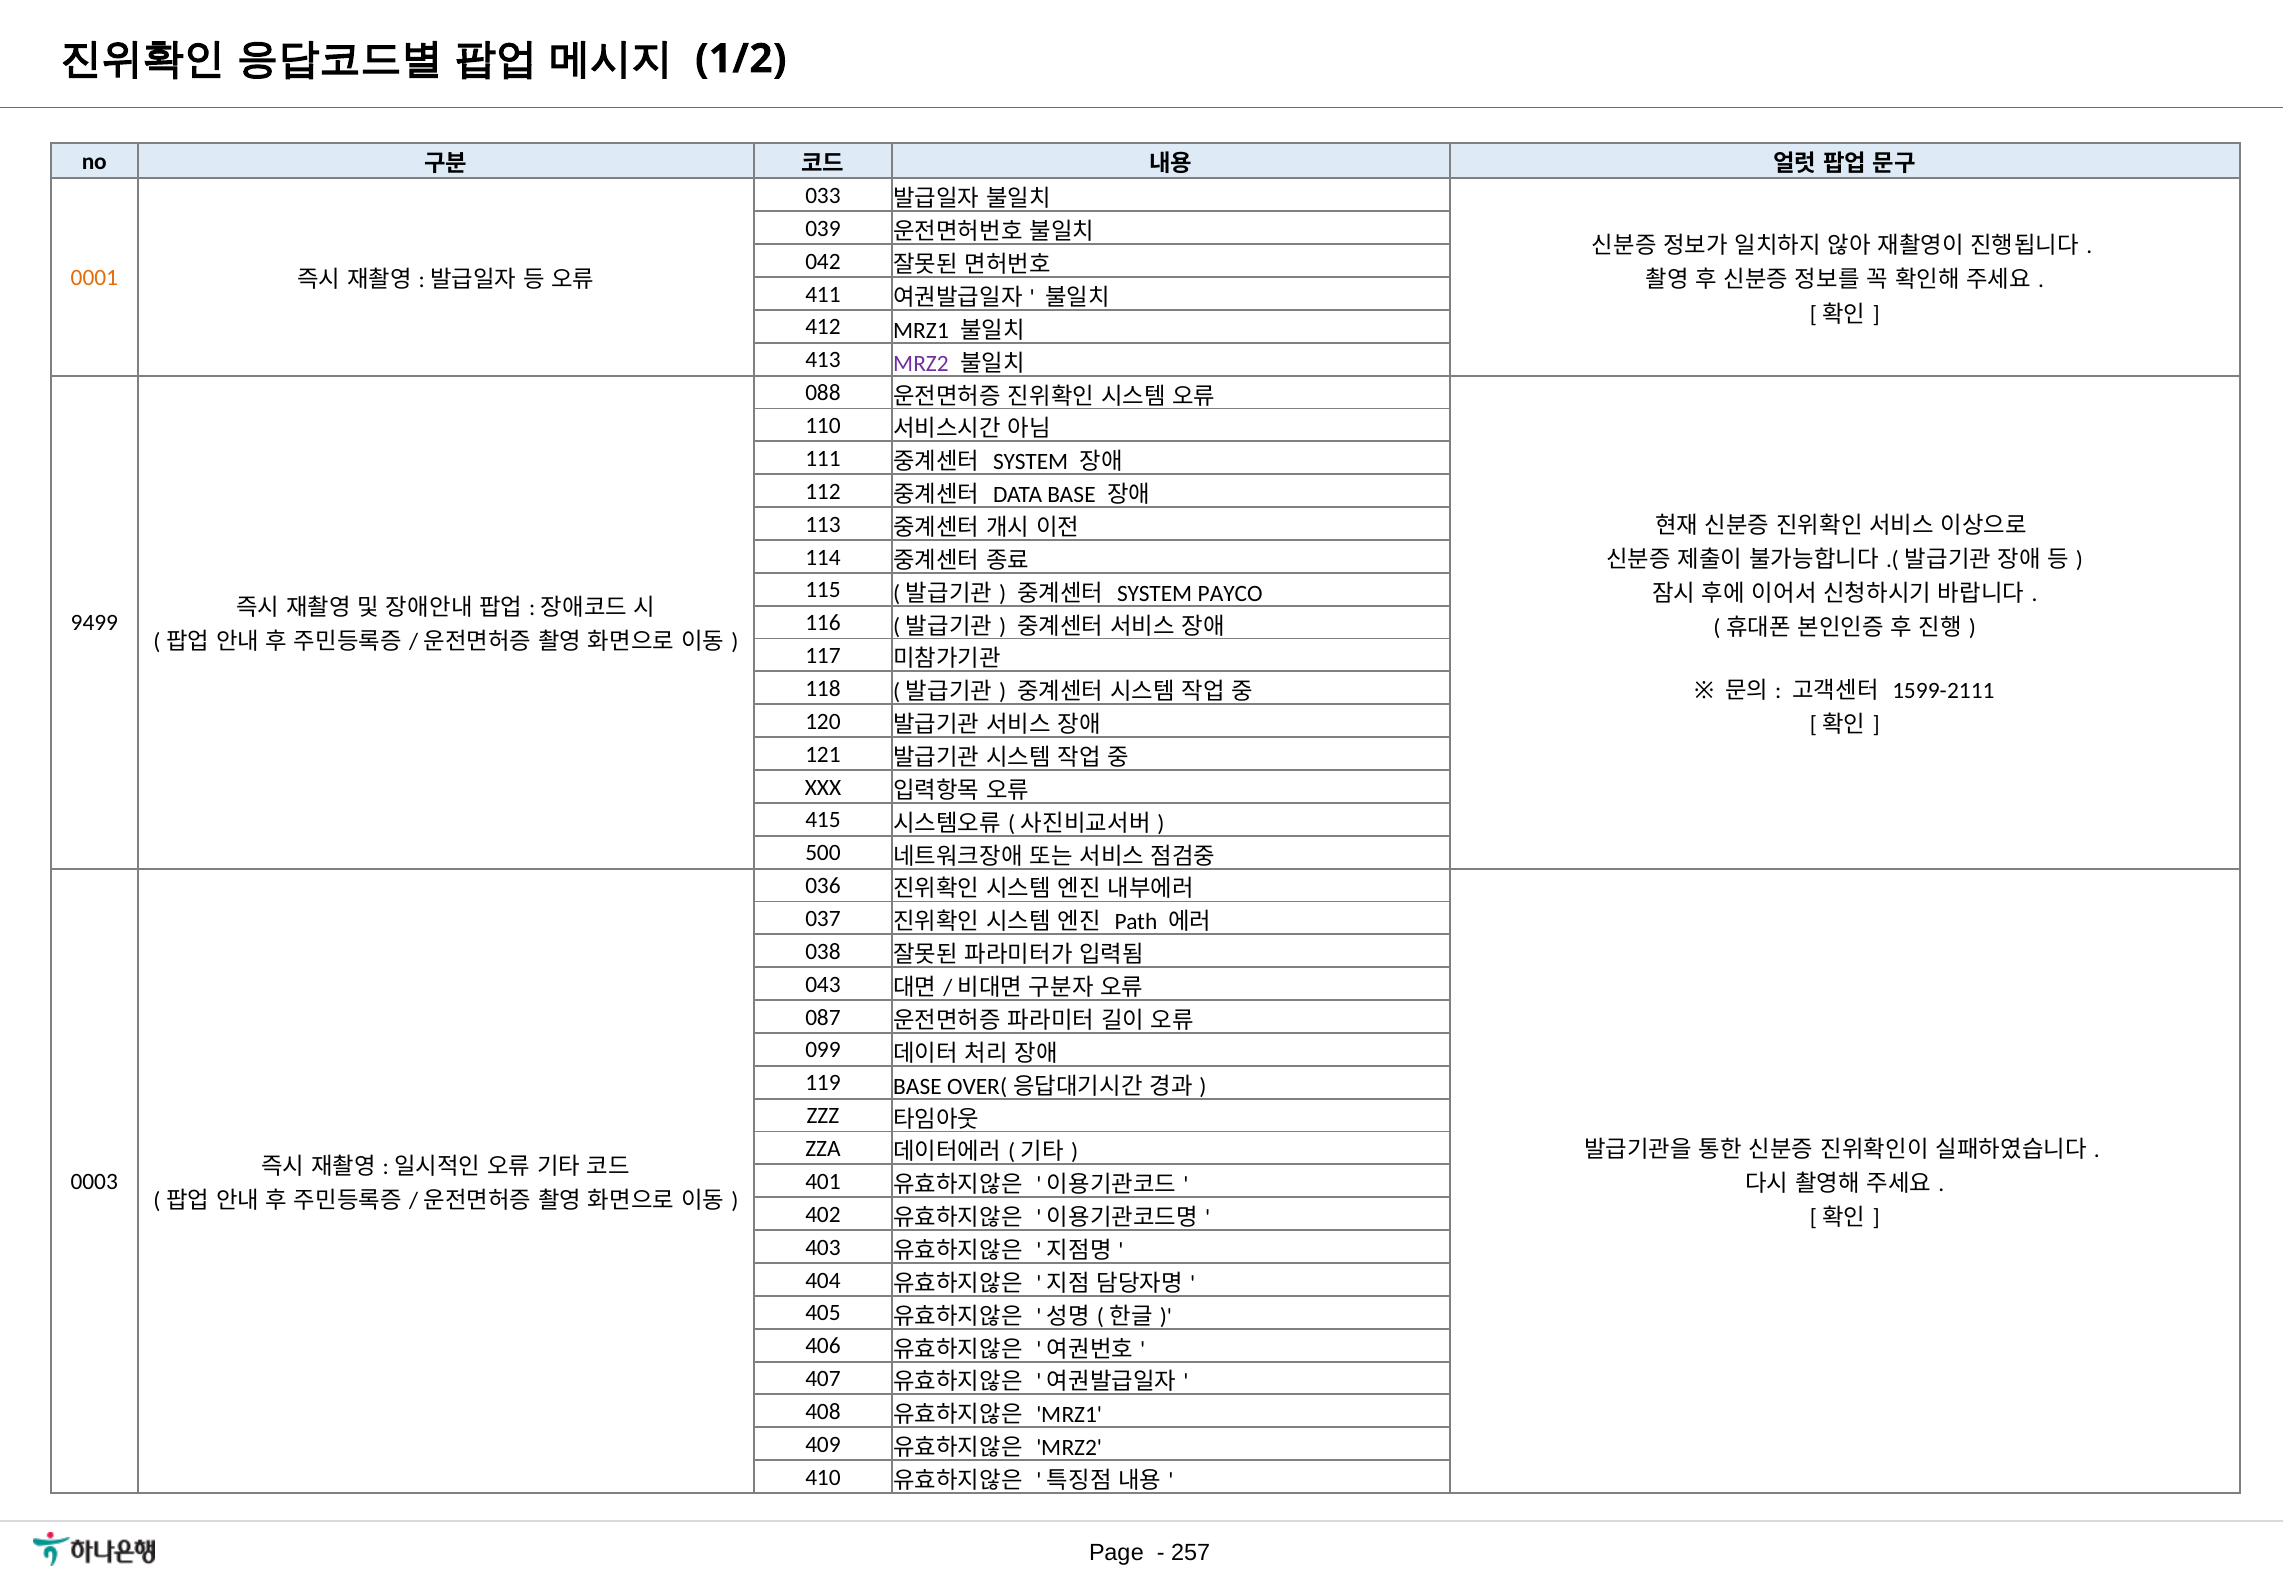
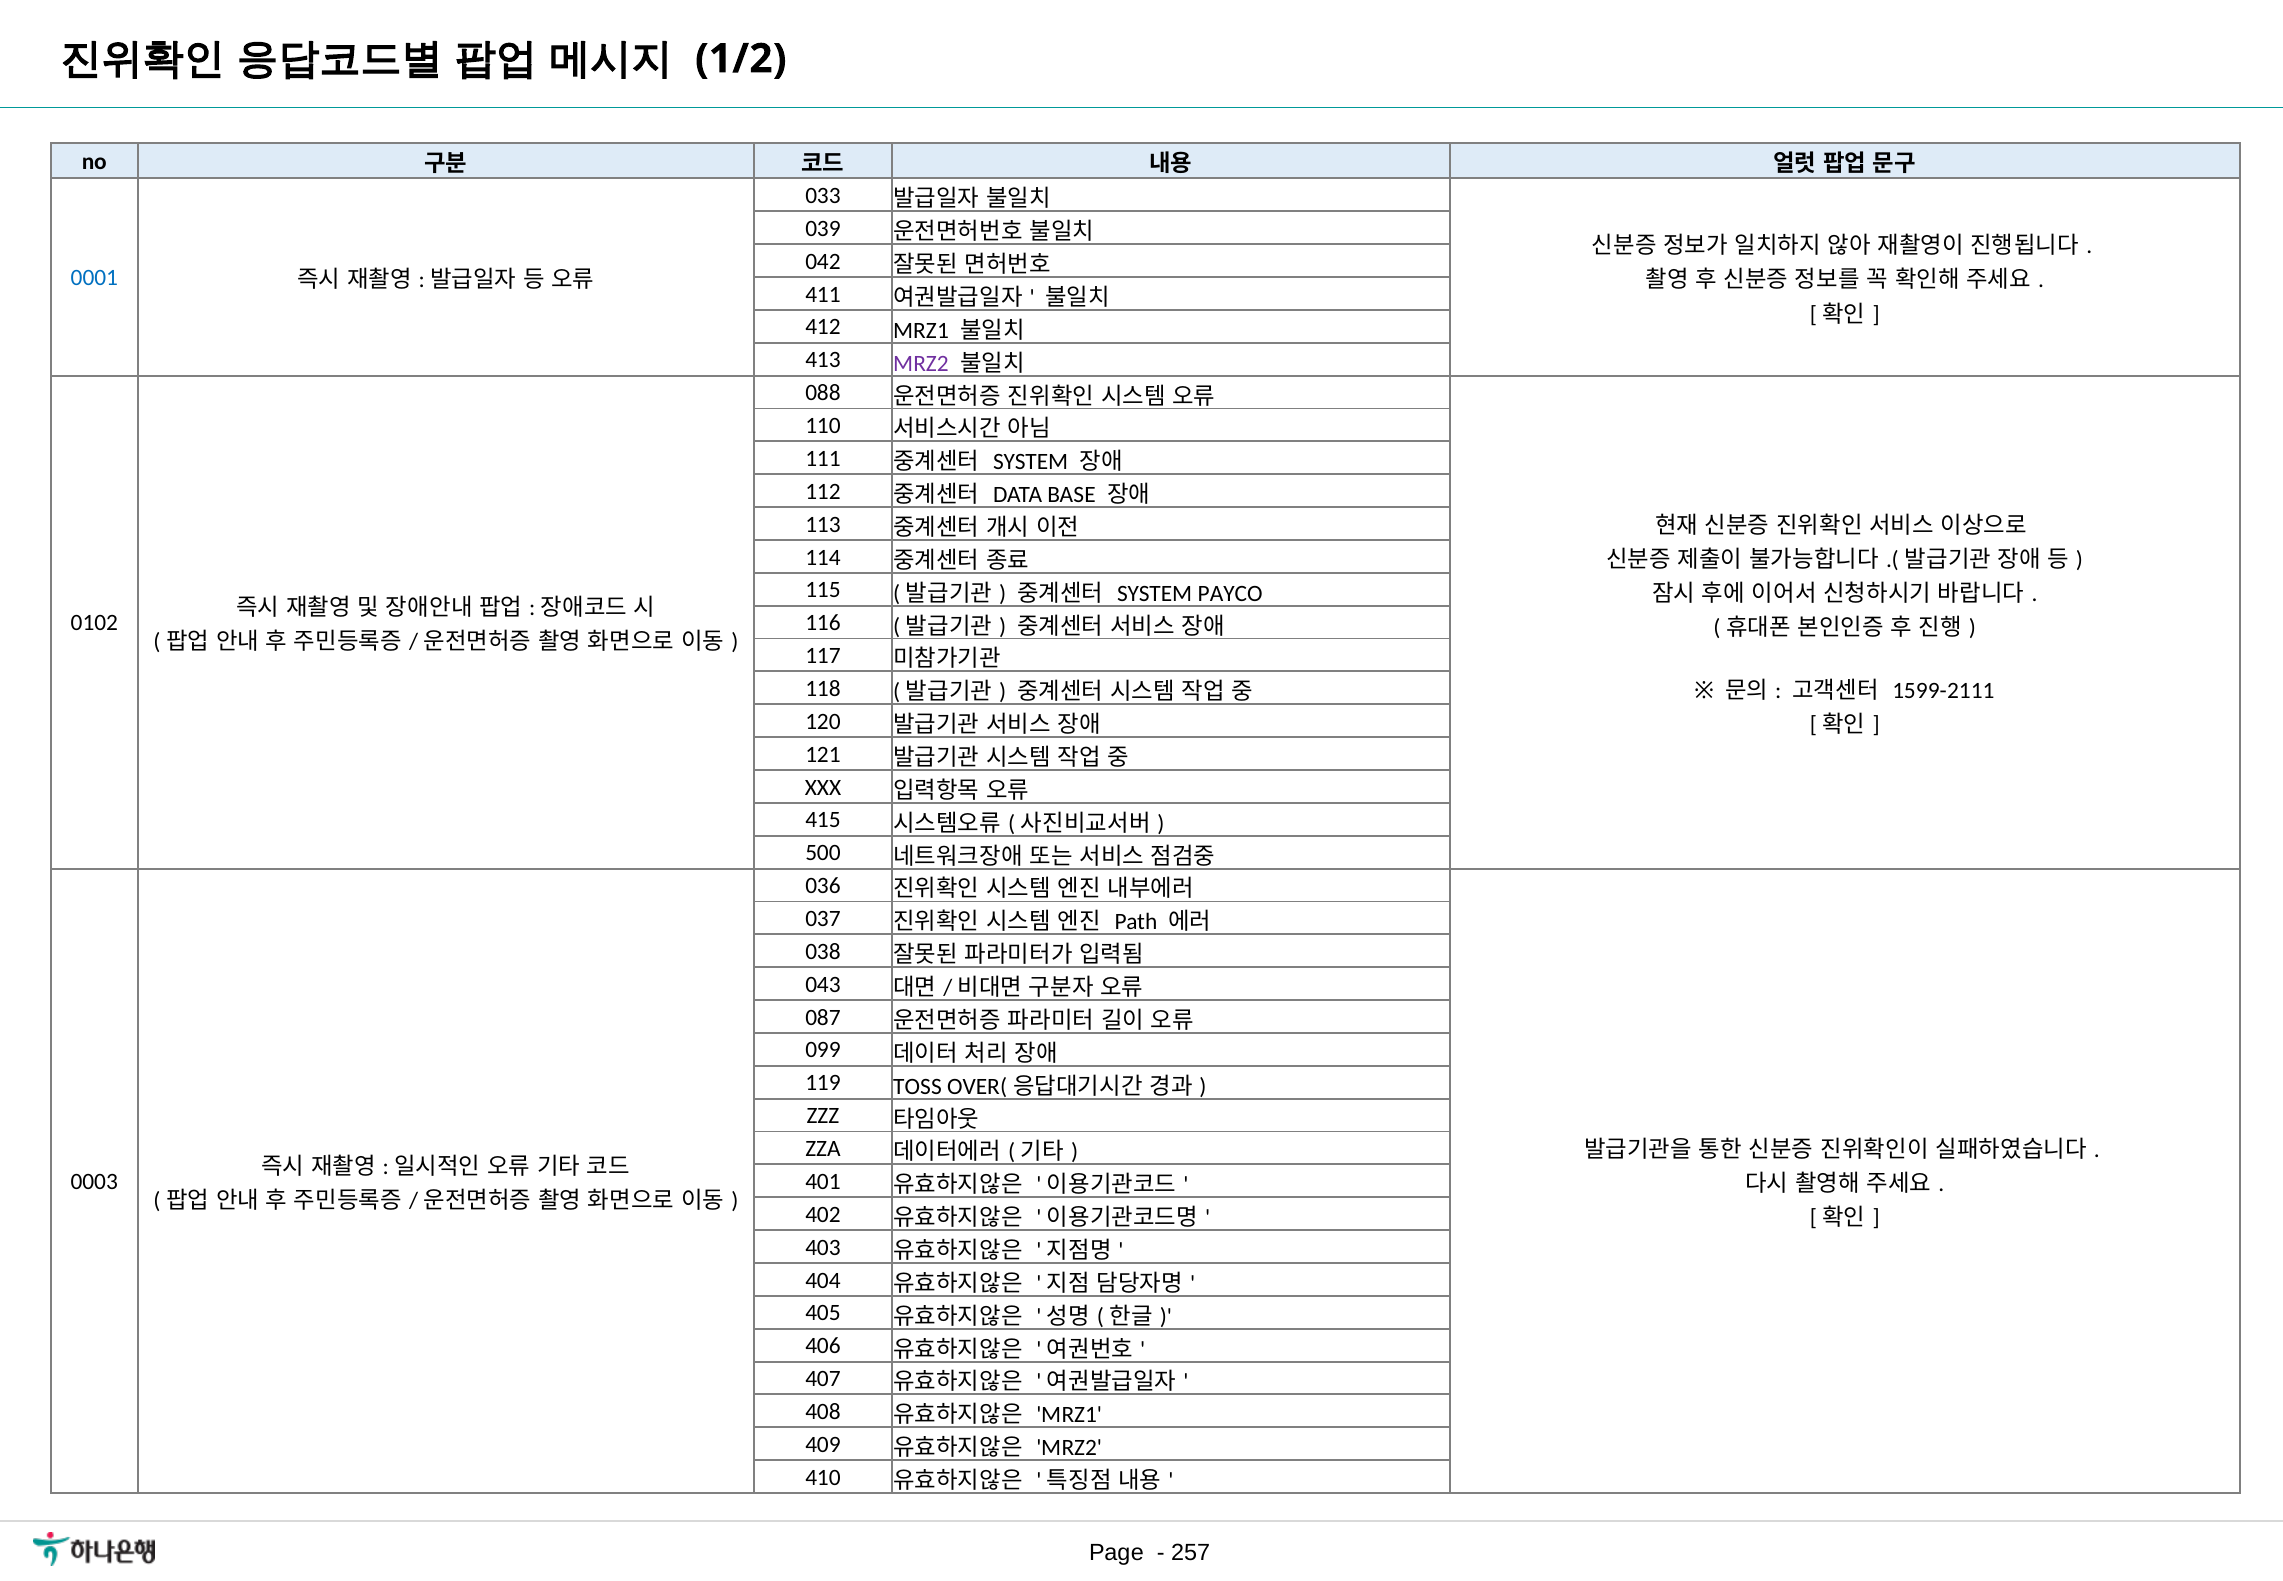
0001 colour: orange -> blue
9499: 9499 -> 0102
119 BASE: BASE -> TOSS
